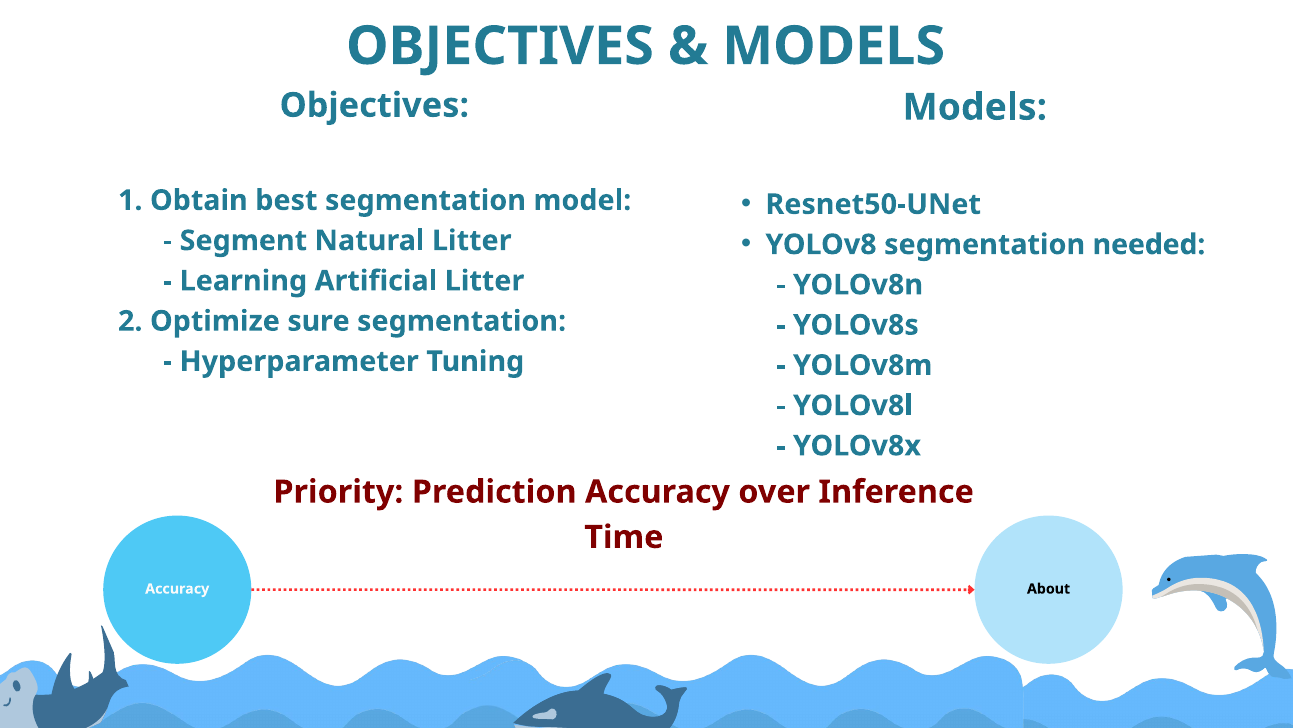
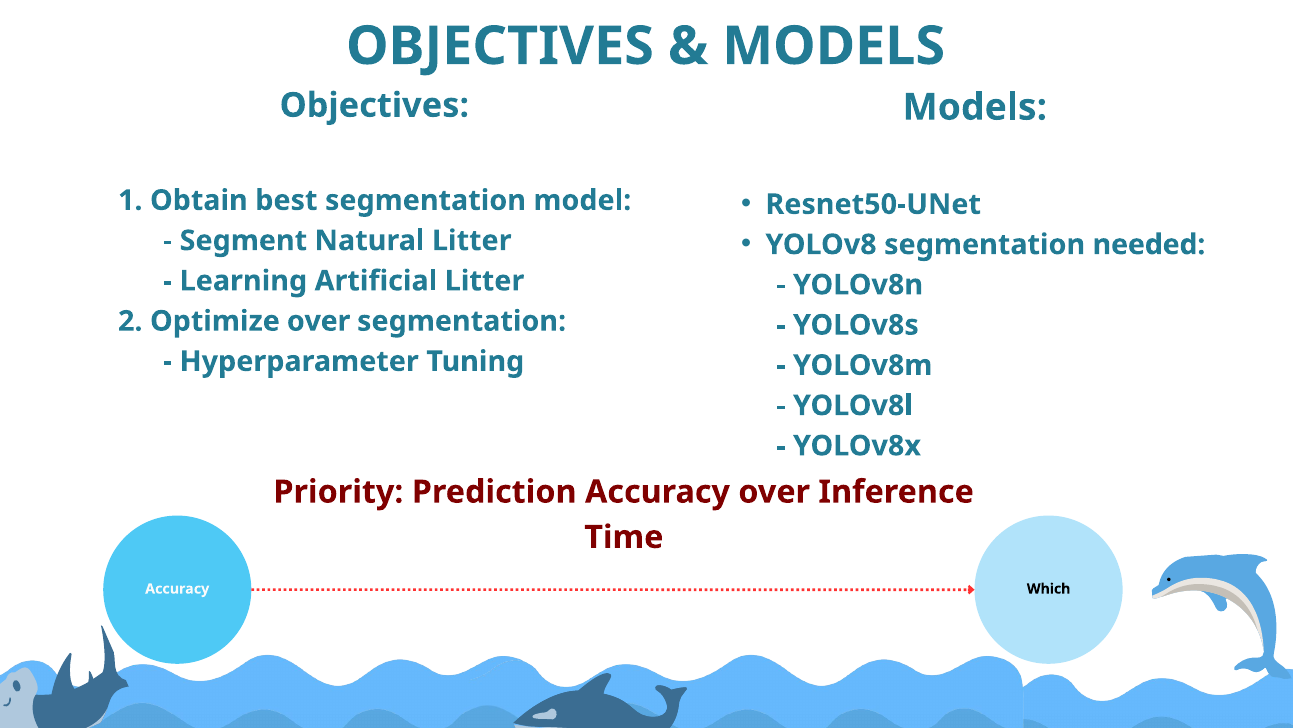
Optimize sure: sure -> over
About: About -> Which
